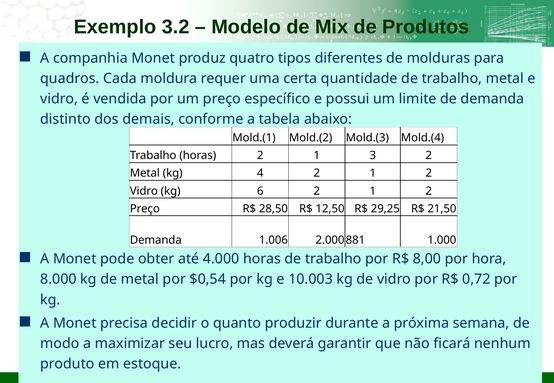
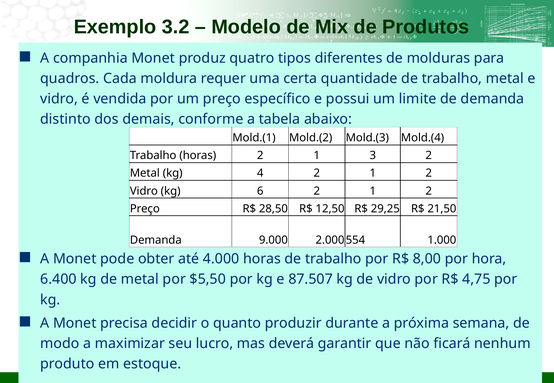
1.006: 1.006 -> 9.000
881: 881 -> 554
8.000: 8.000 -> 6.400
$0,54: $0,54 -> $5,50
10.003: 10.003 -> 87.507
0,72: 0,72 -> 4,75
